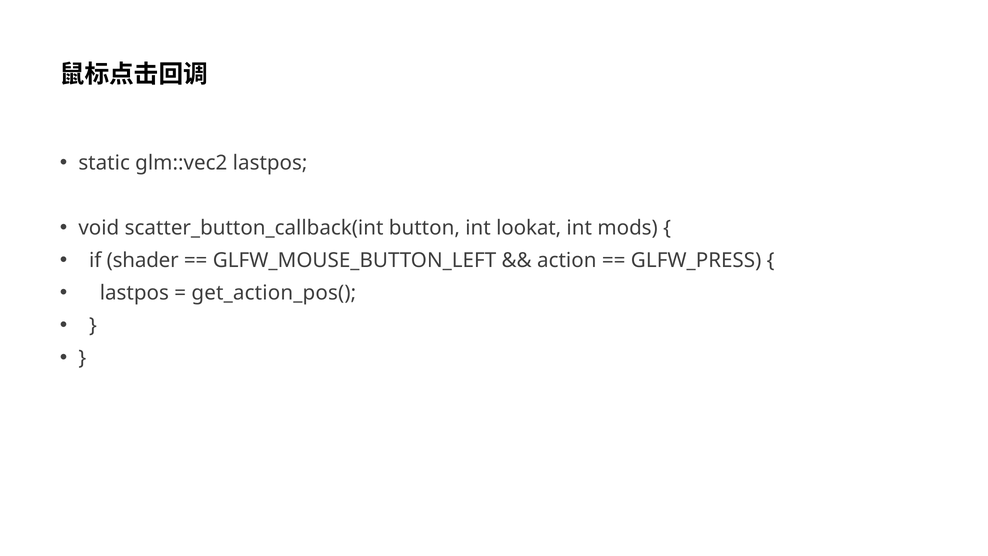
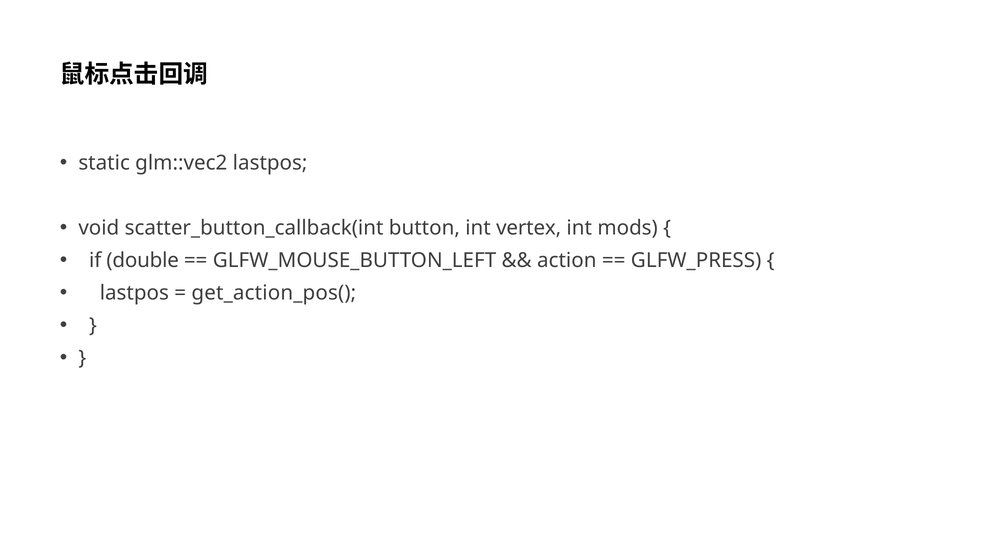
lookat: lookat -> vertex
shader: shader -> double
